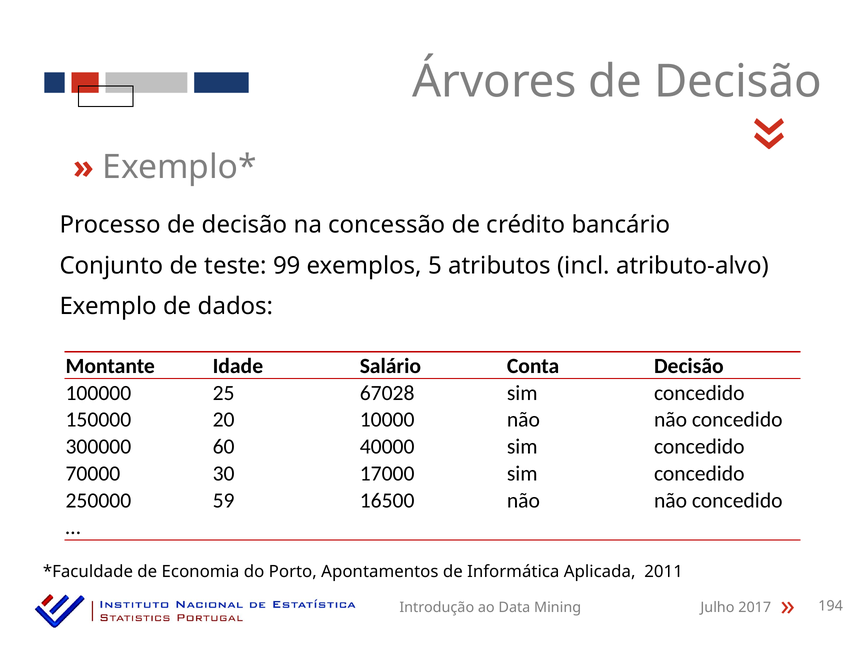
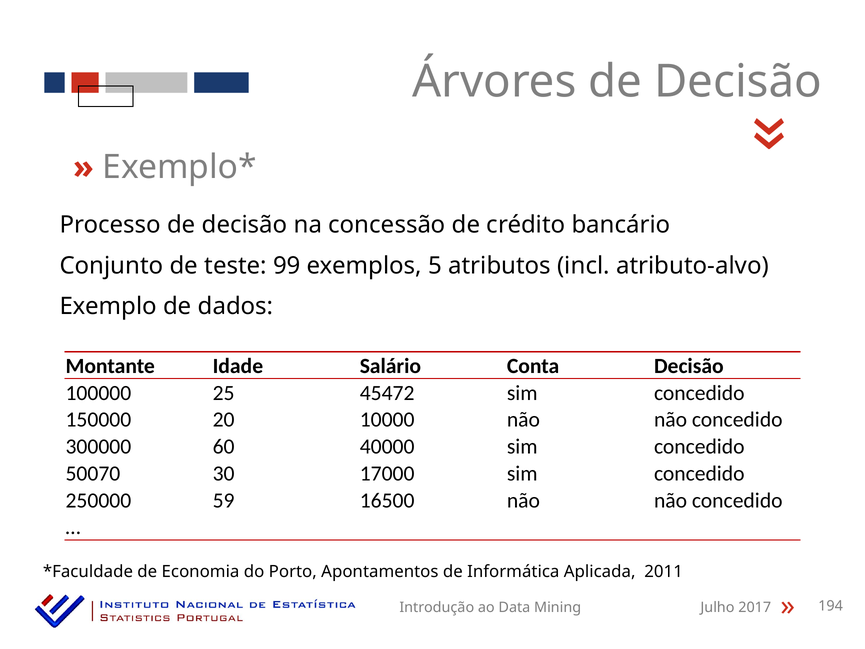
67028: 67028 -> 45472
70000: 70000 -> 50070
